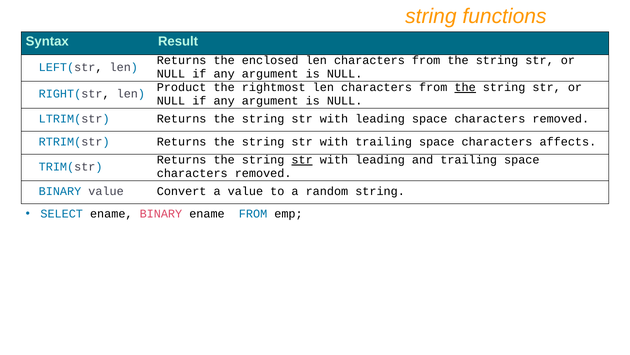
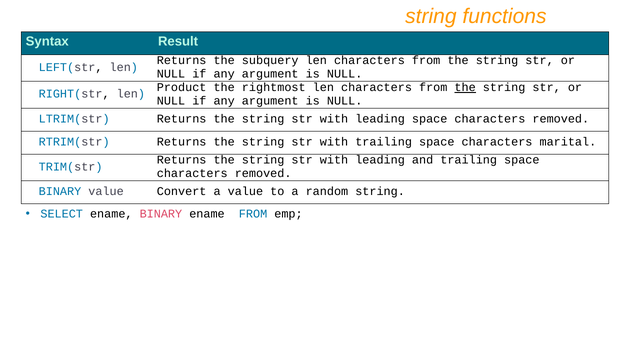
enclosed: enclosed -> subquery
affects: affects -> marital
str at (302, 160) underline: present -> none
